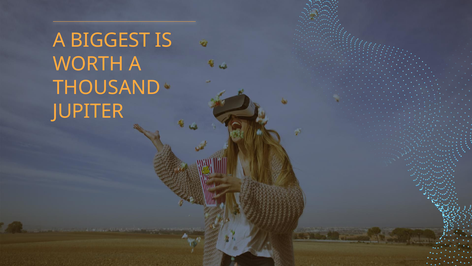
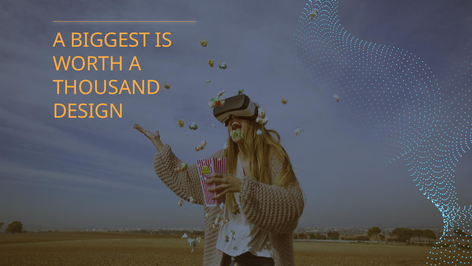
JUPITER: JUPITER -> DESIGN
